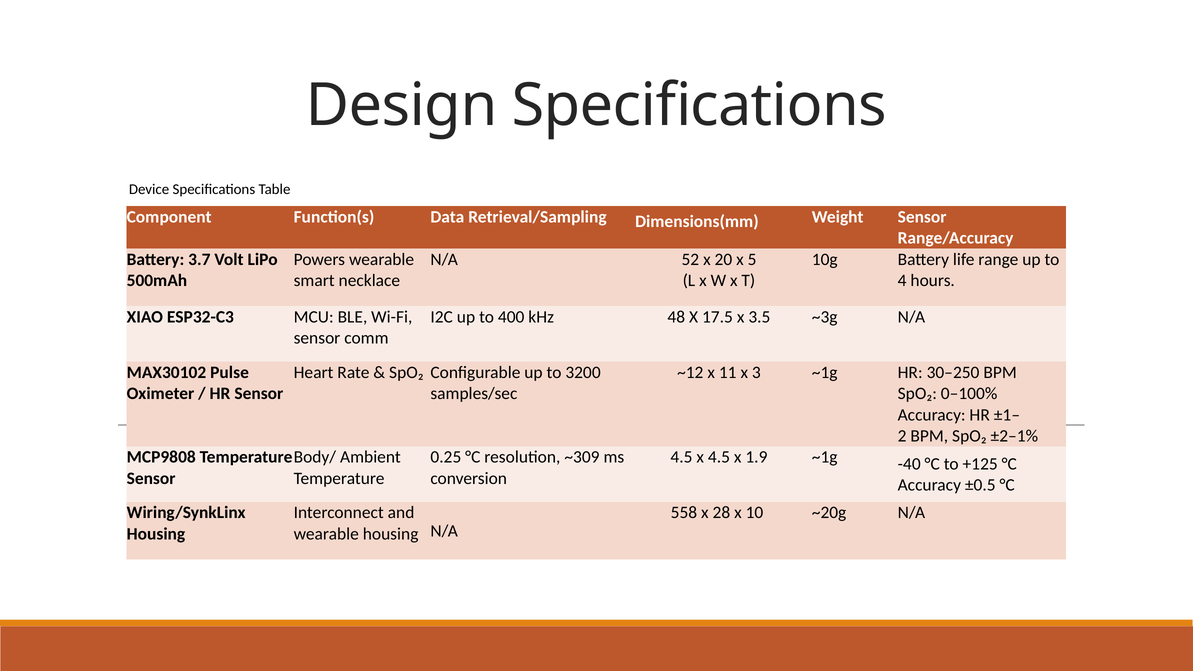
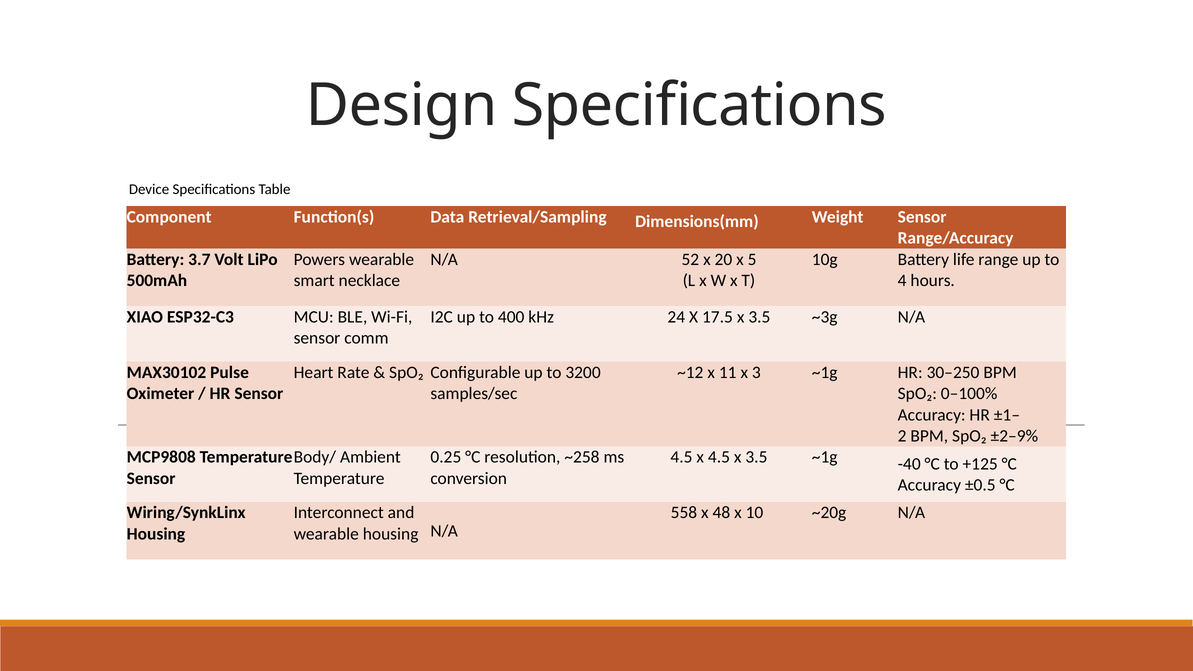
48: 48 -> 24
±2–1%: ±2–1% -> ±2–9%
~309: ~309 -> ~258
4.5 x 1.9: 1.9 -> 3.5
28: 28 -> 48
